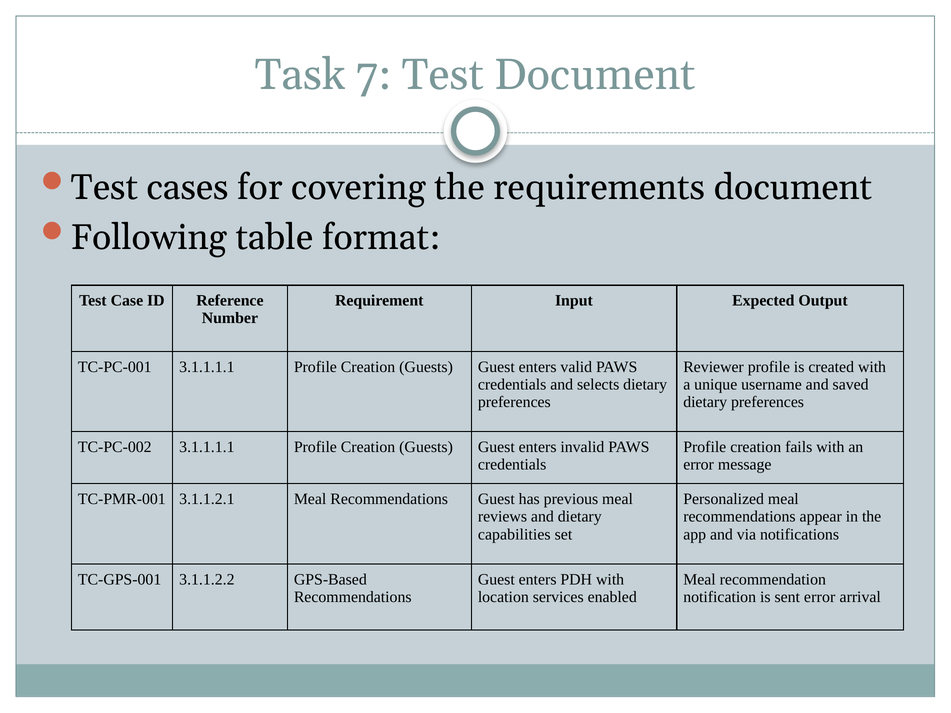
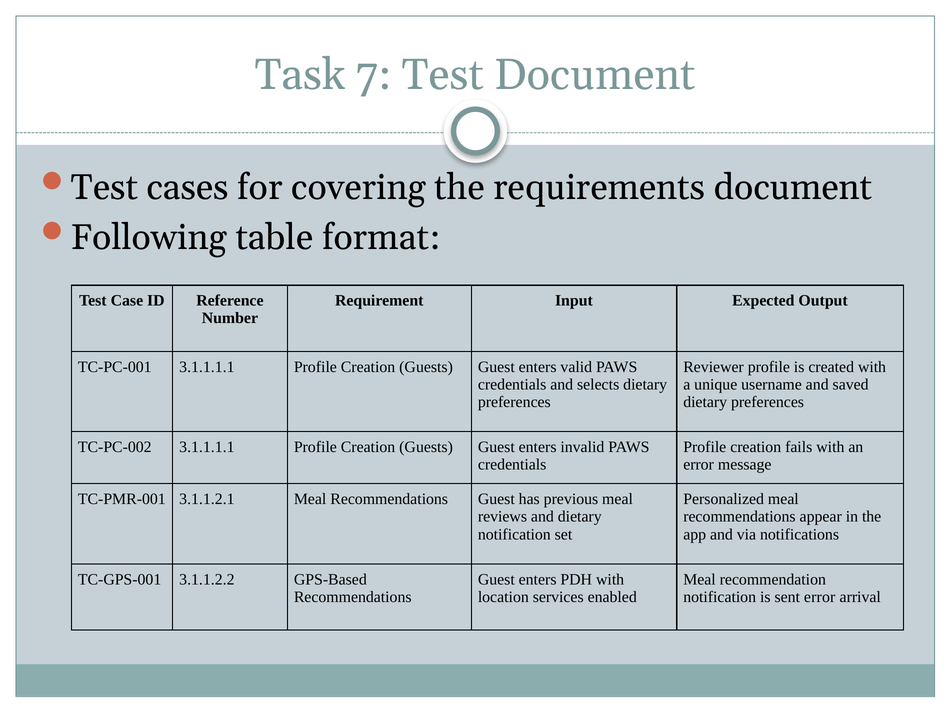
capabilities at (514, 535): capabilities -> notification
